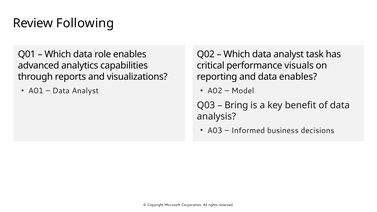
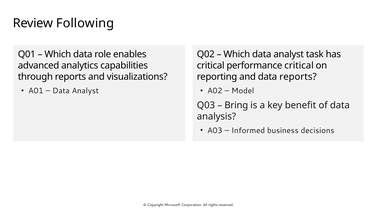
performance visuals: visuals -> critical
data enables: enables -> reports
